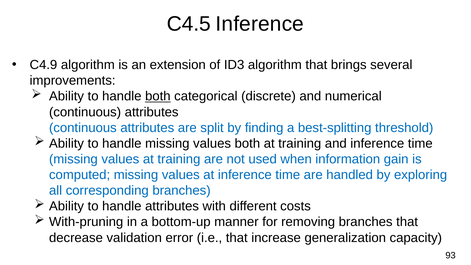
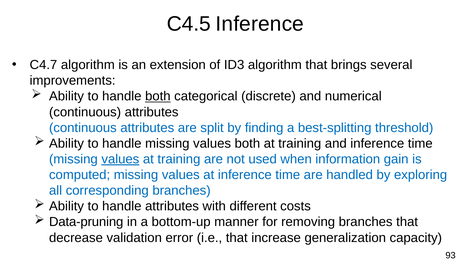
C4.9: C4.9 -> C4.7
values at (120, 159) underline: none -> present
With-pruning: With-pruning -> Data-pruning
